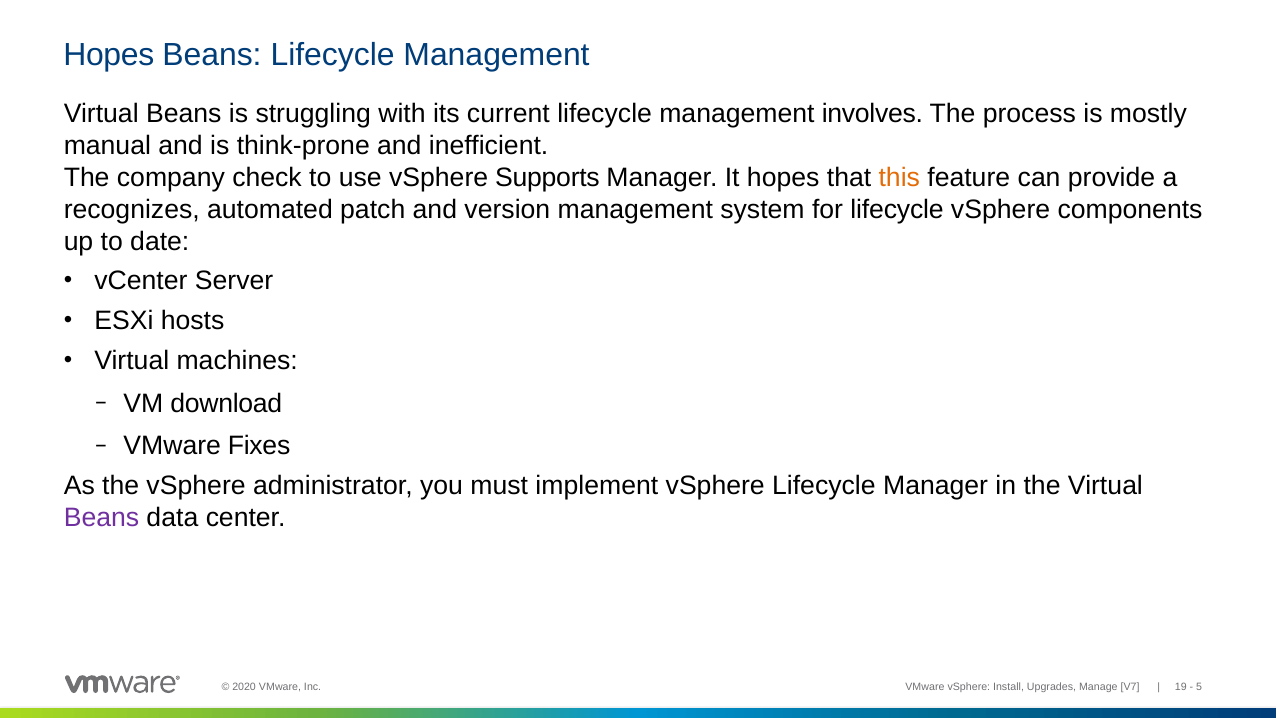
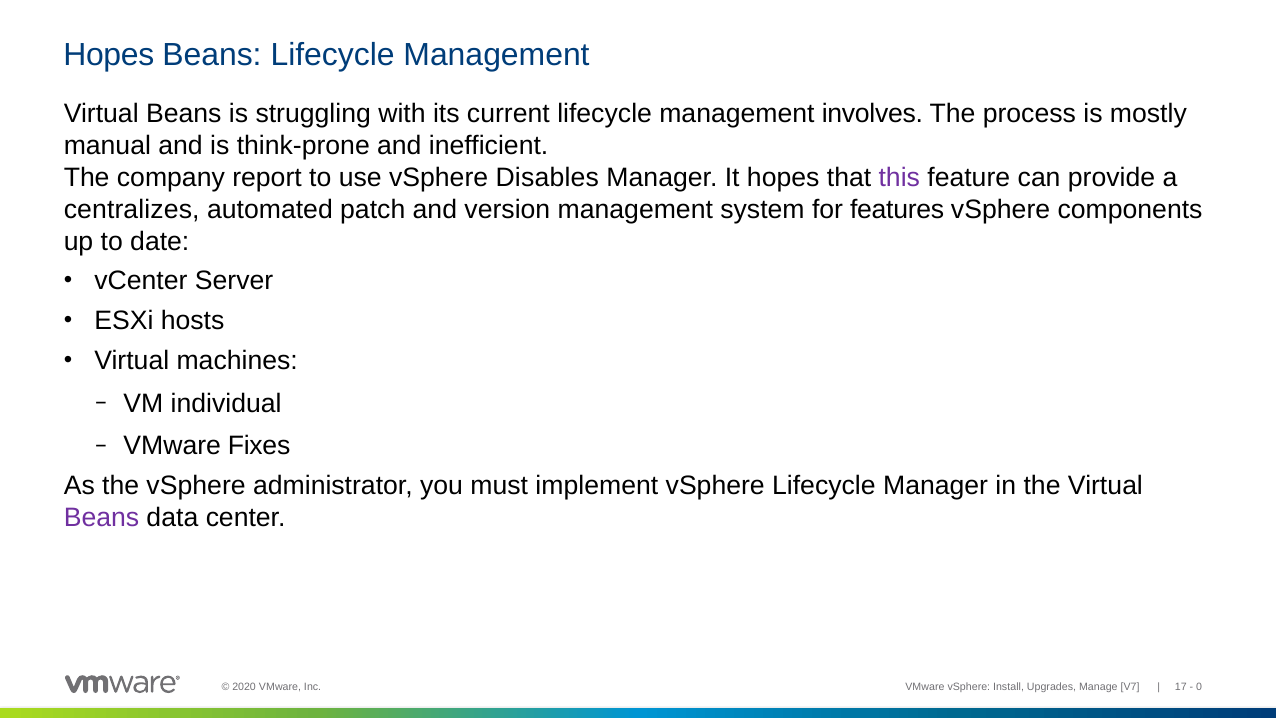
check: check -> report
Supports: Supports -> Disables
this colour: orange -> purple
recognizes: recognizes -> centralizes
for lifecycle: lifecycle -> features
download: download -> individual
19: 19 -> 17
5: 5 -> 0
